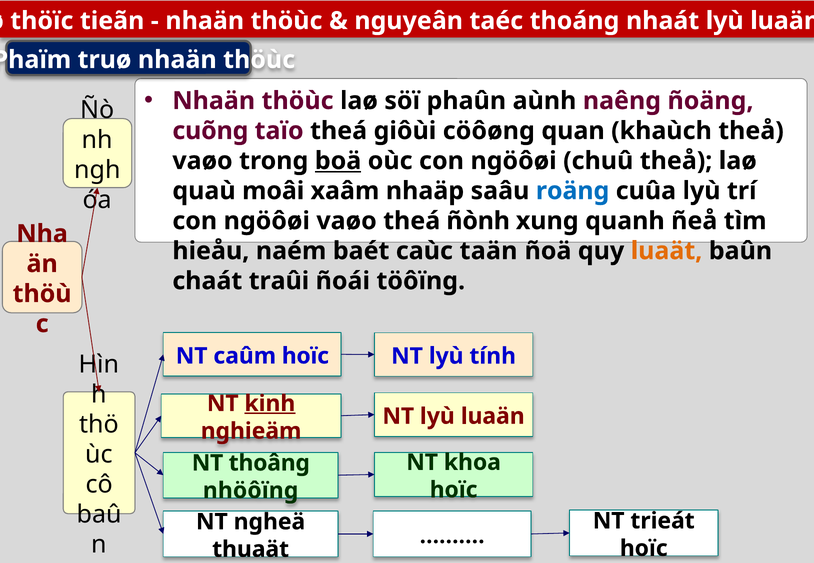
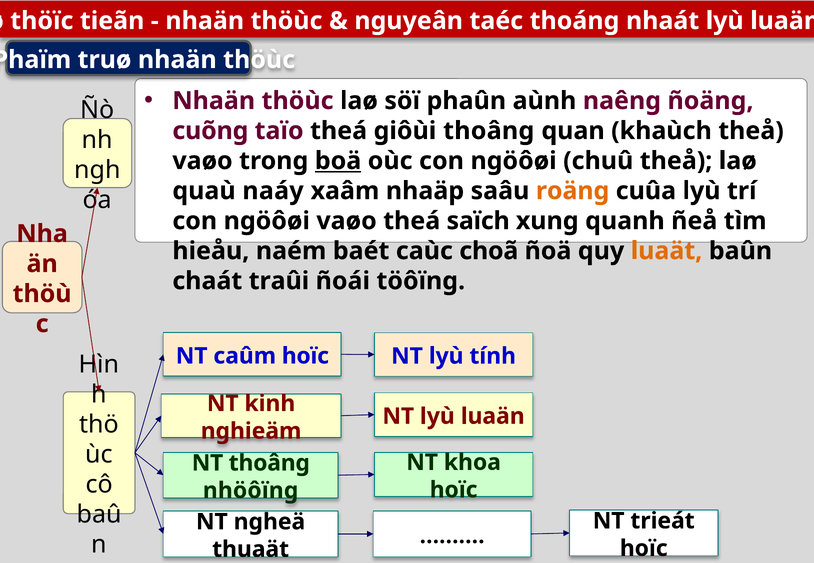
giôùi cöôøng: cöôøng -> thoâng
moâi: moâi -> naáy
roäng colour: blue -> orange
ñònh: ñònh -> saïch
taän: taän -> choã
kinh underline: present -> none
